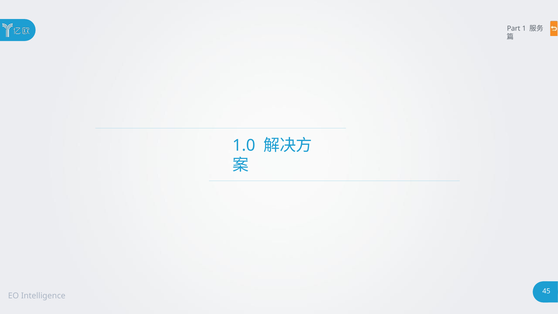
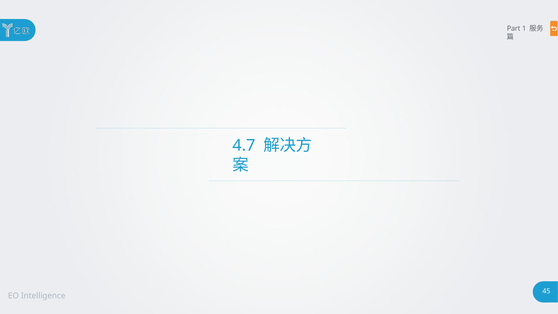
1.0: 1.0 -> 4.7
